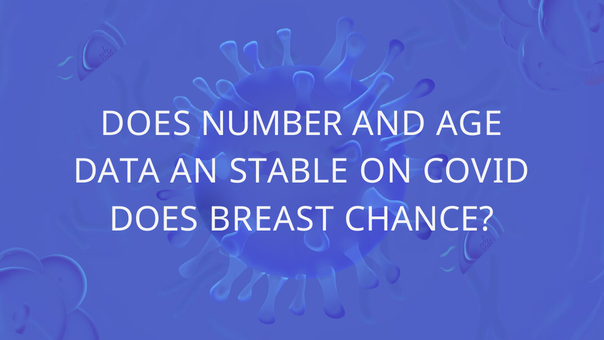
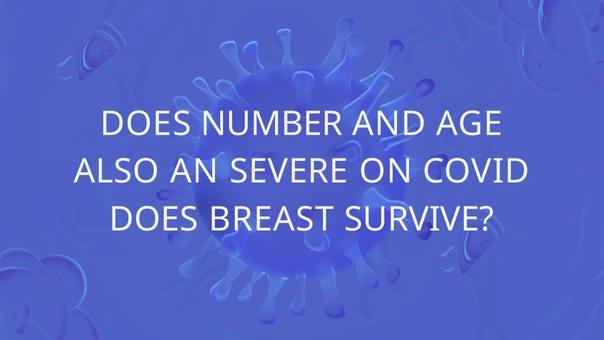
DATA: DATA -> ALSO
STABLE: STABLE -> SEVERE
CHANCE: CHANCE -> SURVIVE
